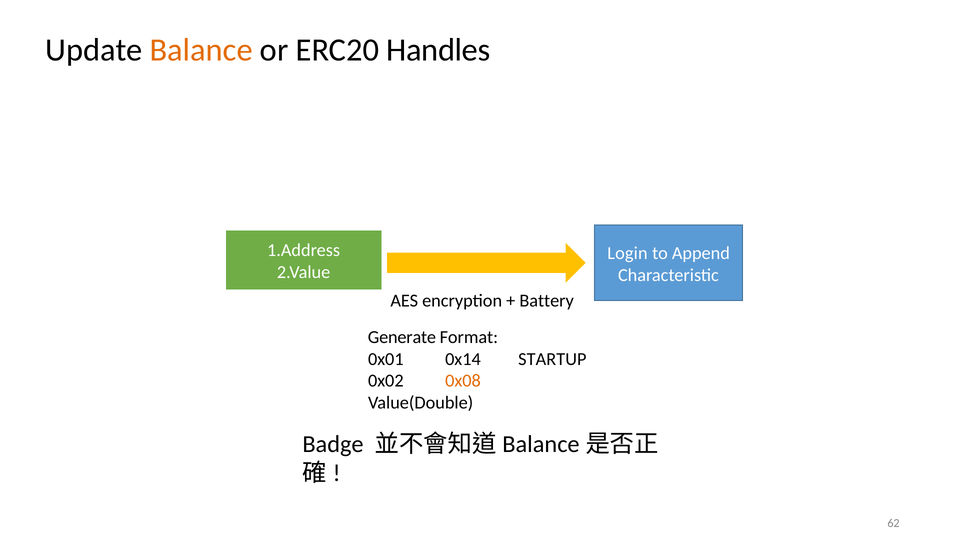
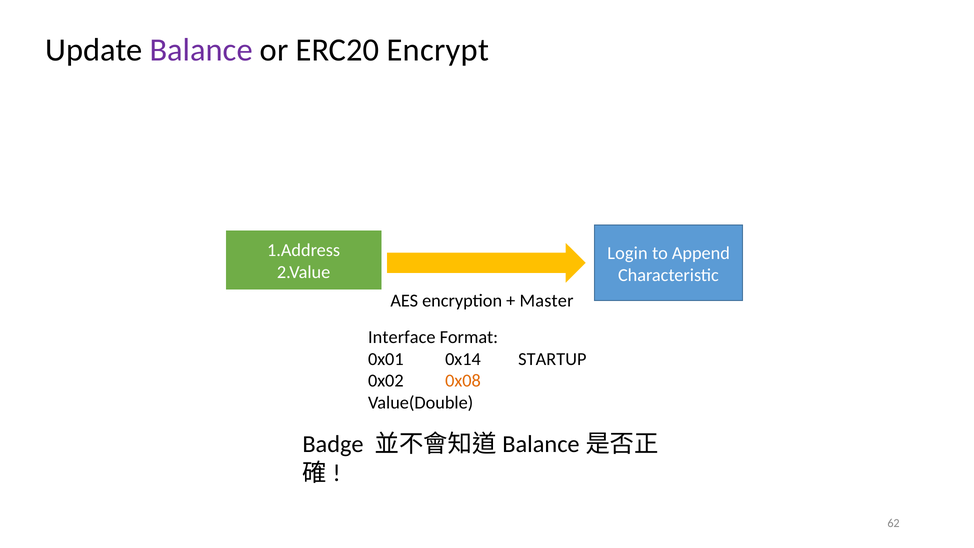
Balance colour: orange -> purple
Handles: Handles -> Encrypt
Battery: Battery -> Master
Generate: Generate -> Interface
